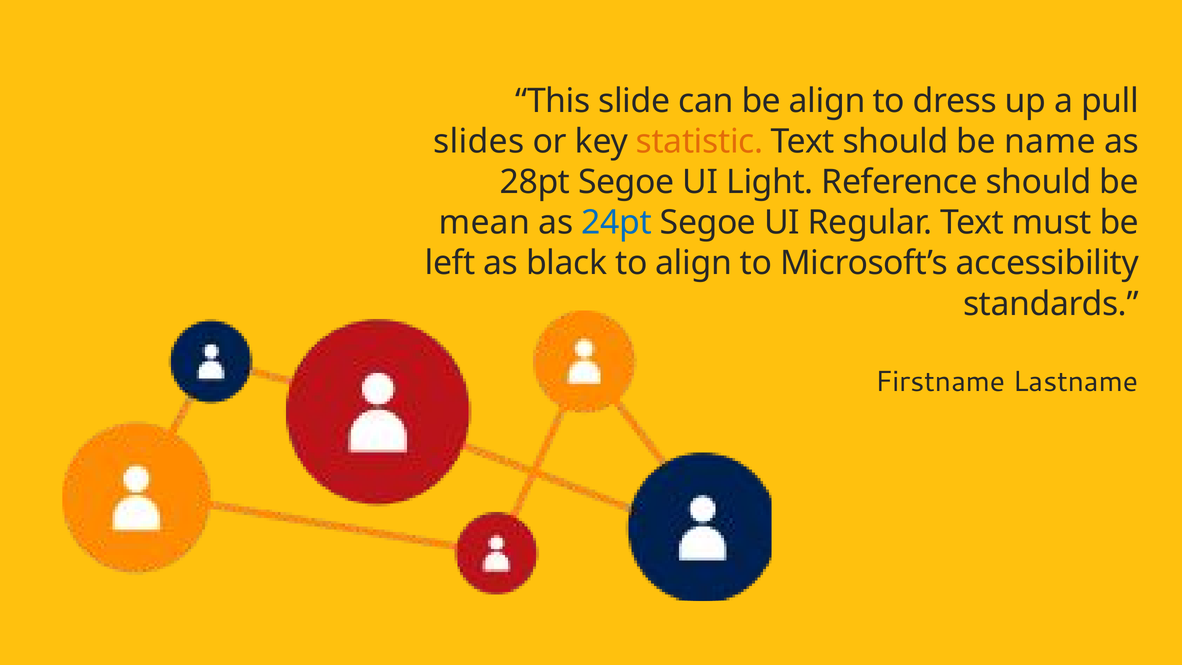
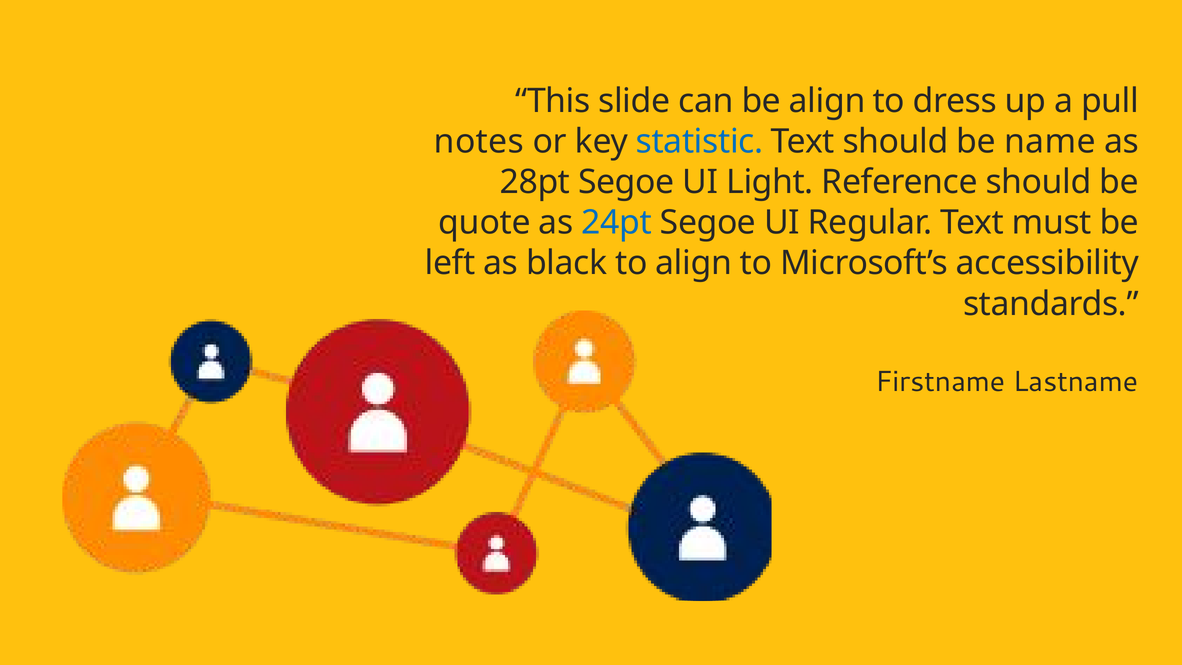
slides: slides -> notes
statistic colour: orange -> blue
mean: mean -> quote
